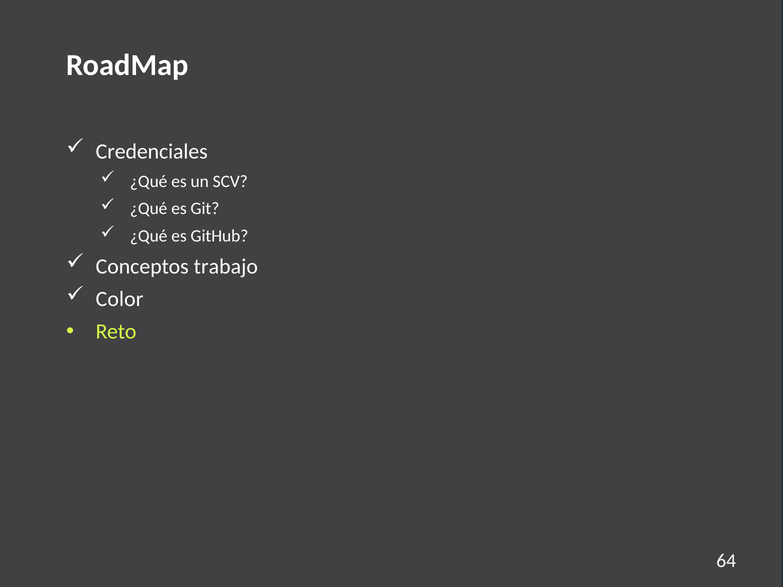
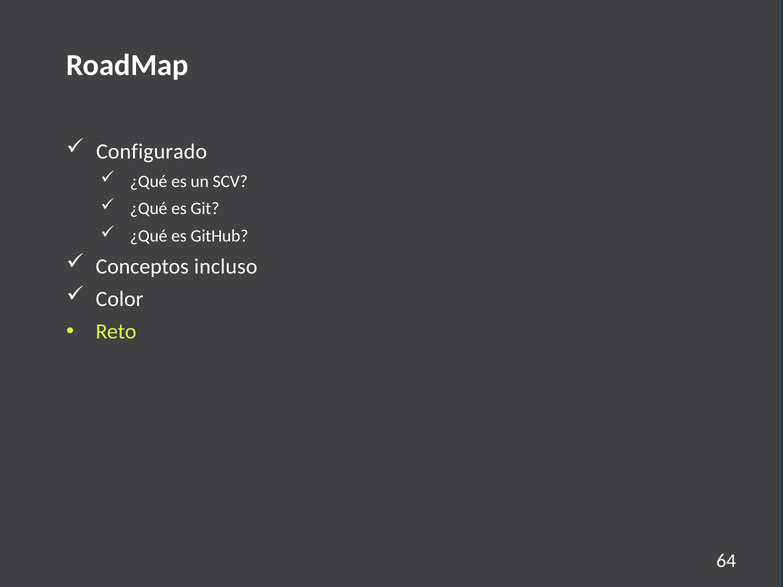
Credenciales: Credenciales -> Configurado
trabajo: trabajo -> incluso
